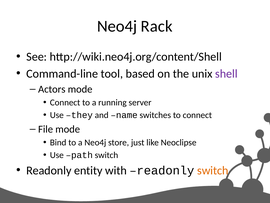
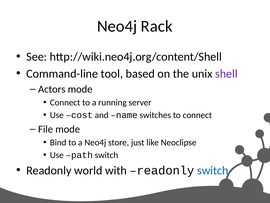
they: they -> cost
entity: entity -> world
switch at (213, 170) colour: orange -> blue
